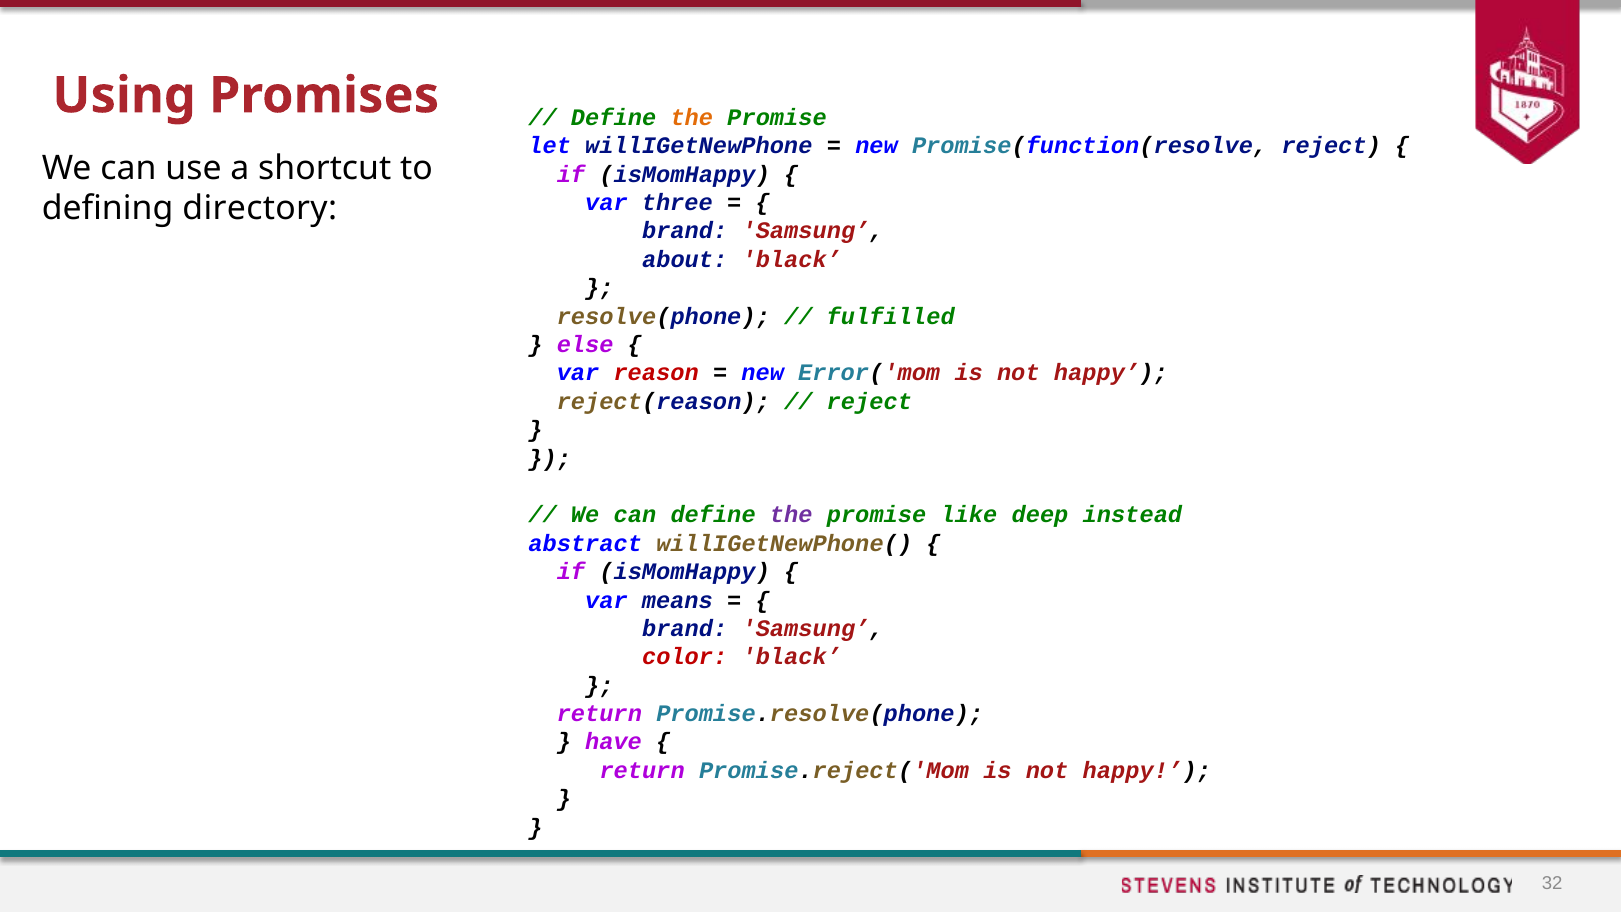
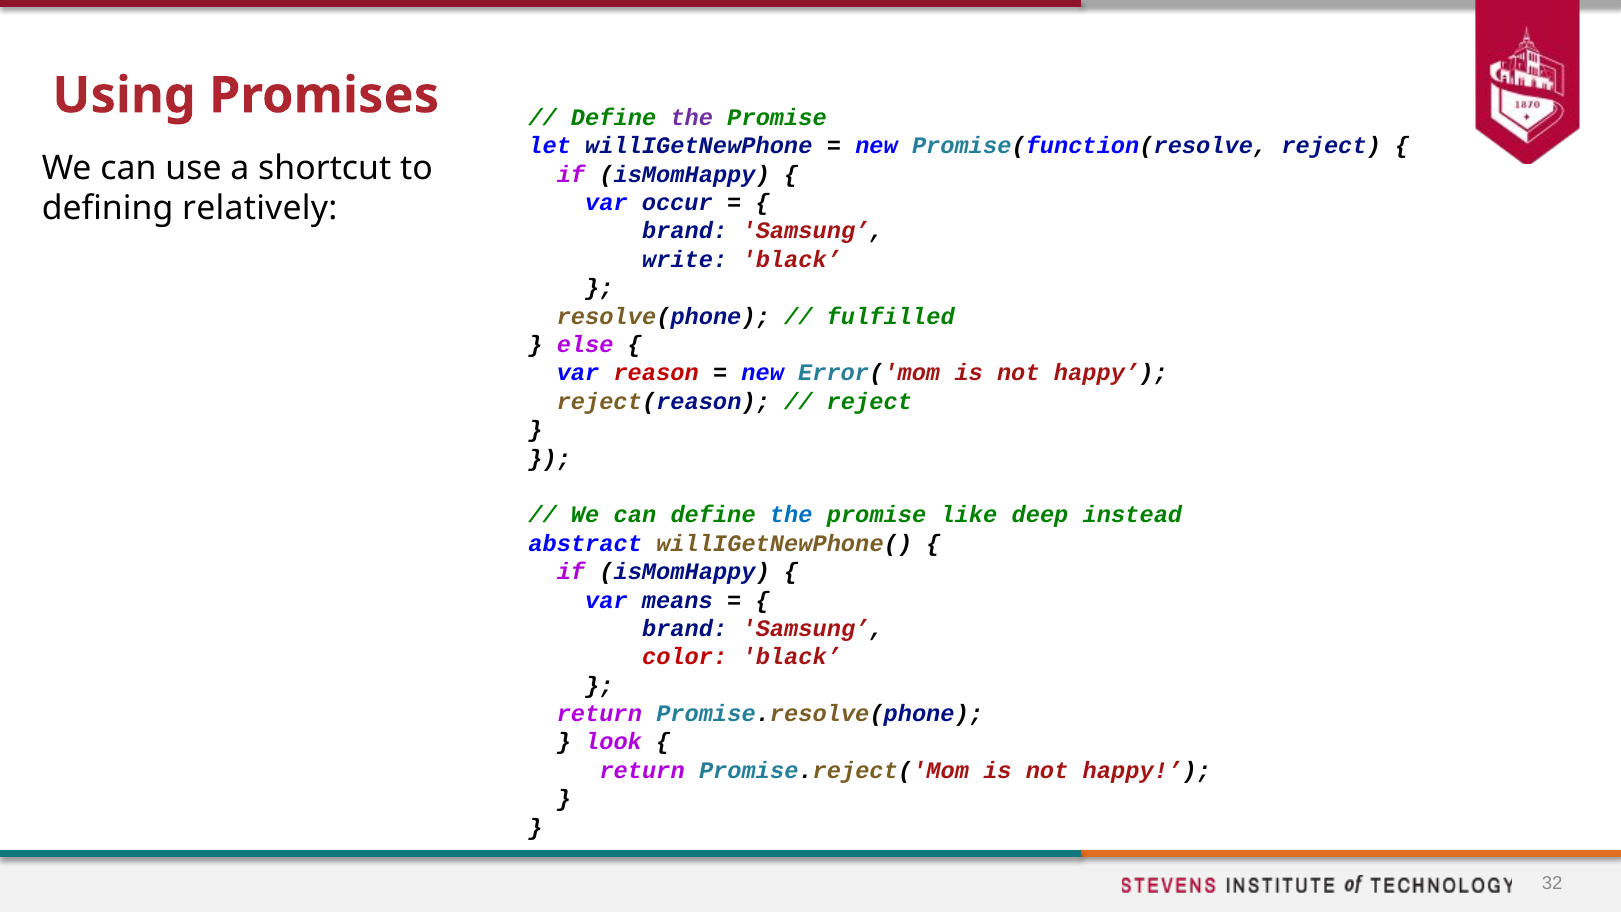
the at (692, 118) colour: orange -> purple
three: three -> occur
directory: directory -> relatively
about: about -> write
the at (791, 515) colour: purple -> blue
have: have -> look
